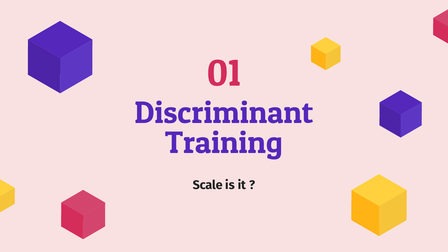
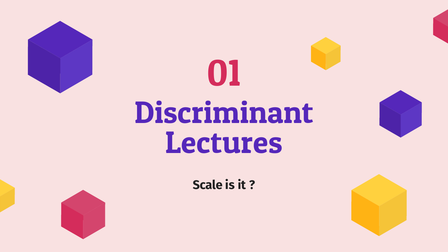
Training: Training -> Lectures
